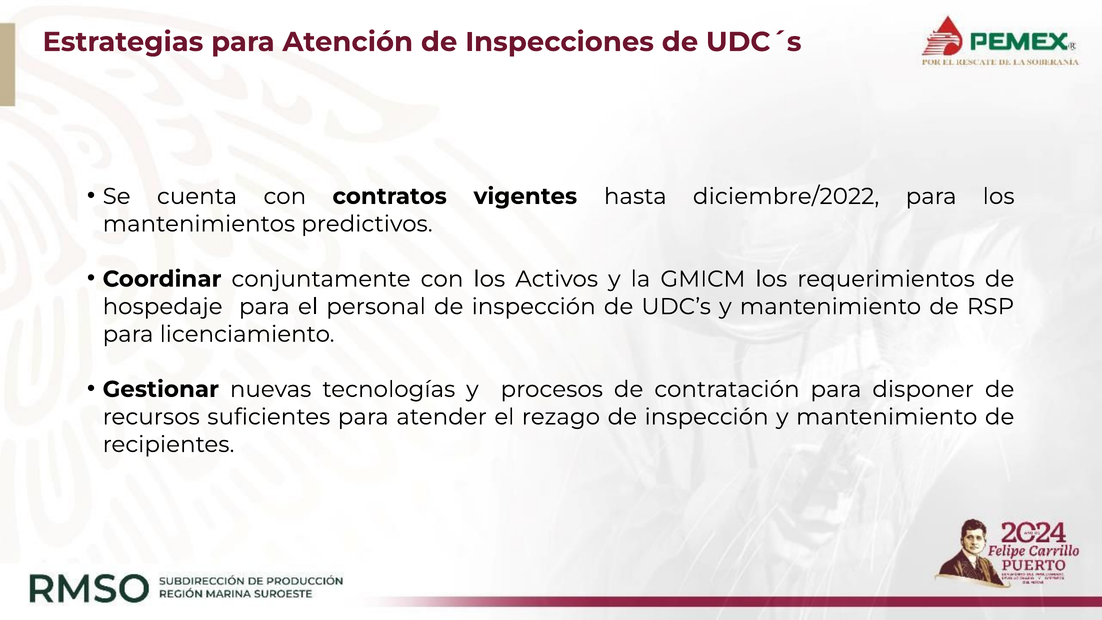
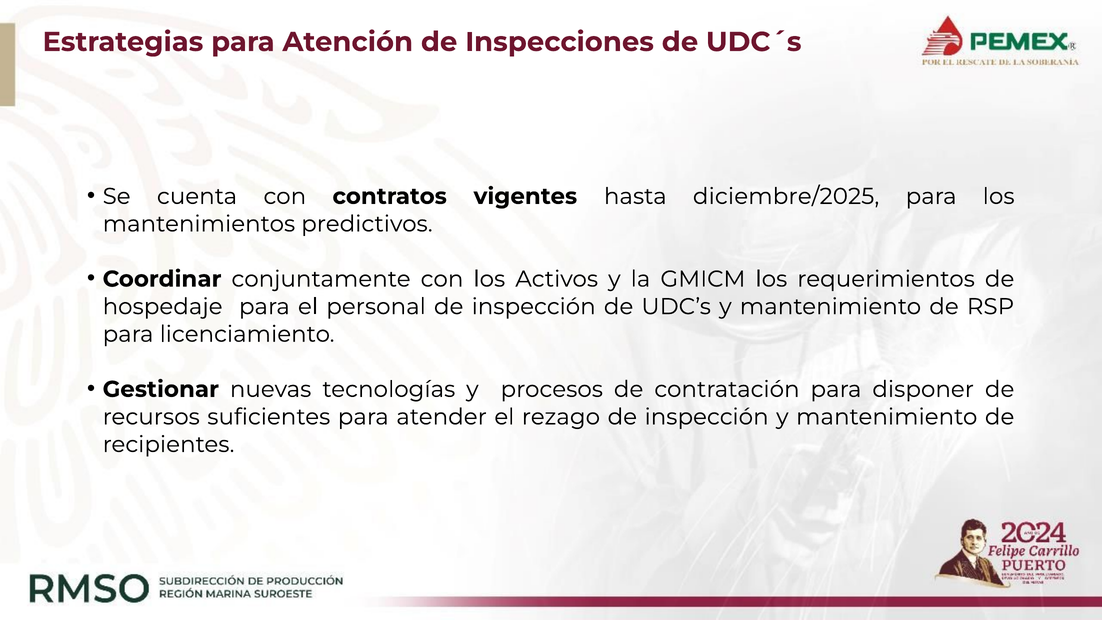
diciembre/2022: diciembre/2022 -> diciembre/2025
